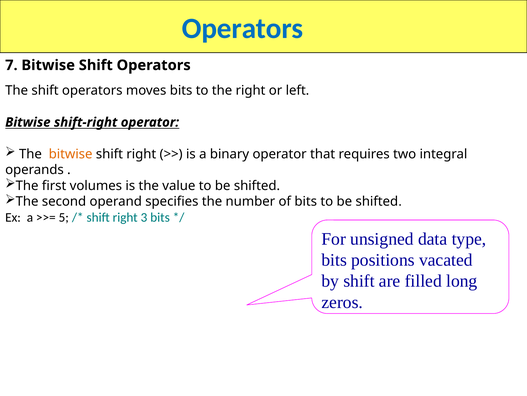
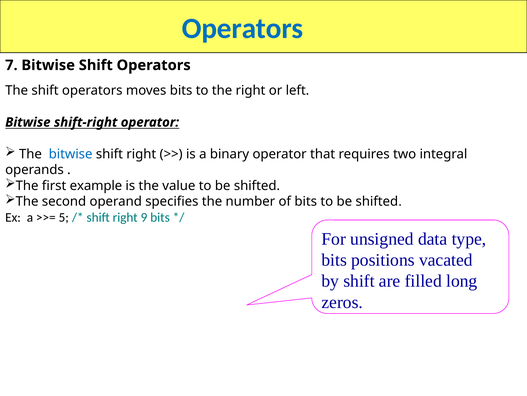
bitwise at (71, 154) colour: orange -> blue
volumes: volumes -> example
3: 3 -> 9
